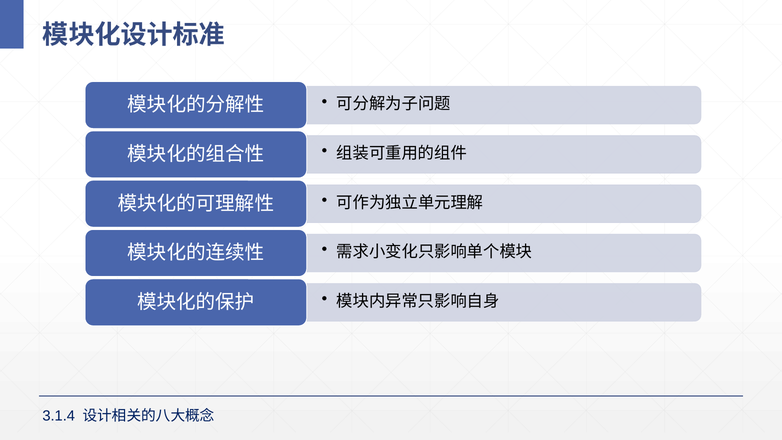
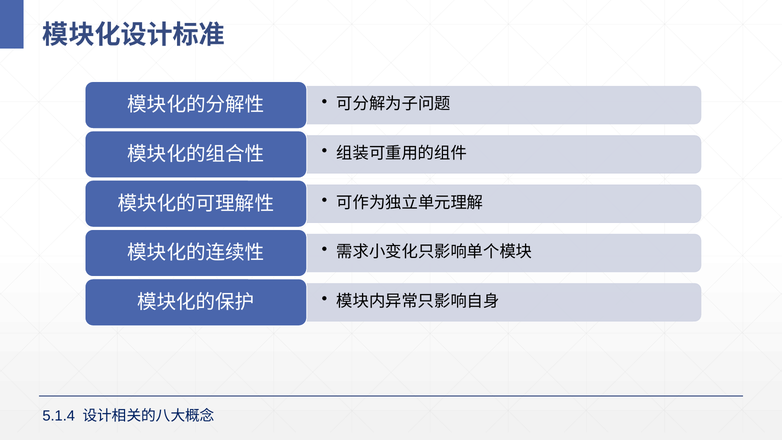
3.1.4: 3.1.4 -> 5.1.4
